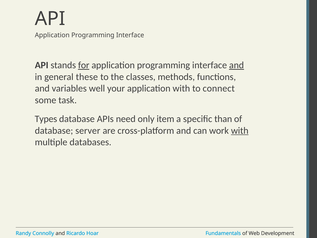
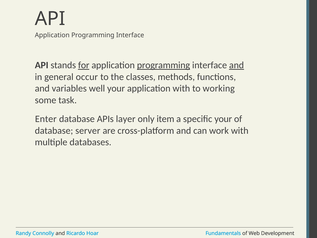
programming at (163, 65) underline: none -> present
these: these -> occur
connect: connect -> working
Types: Types -> Enter
need: need -> layer
specific than: than -> your
with at (240, 130) underline: present -> none
